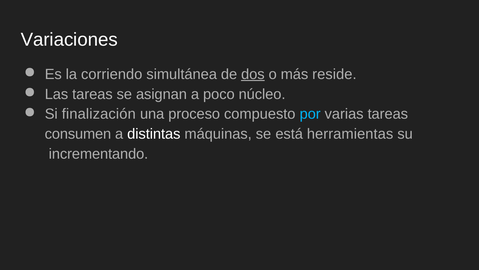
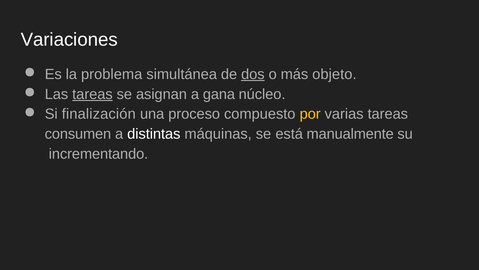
corriendo: corriendo -> problema
reside: reside -> objeto
tareas at (92, 94) underline: none -> present
poco: poco -> gana
por colour: light blue -> yellow
herramientas: herramientas -> manualmente
